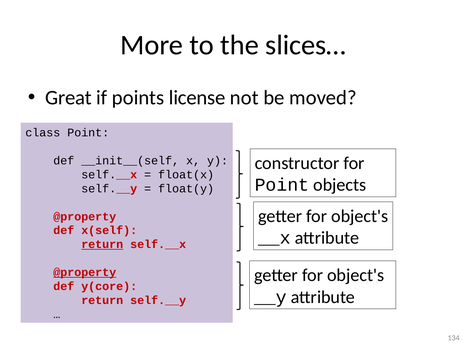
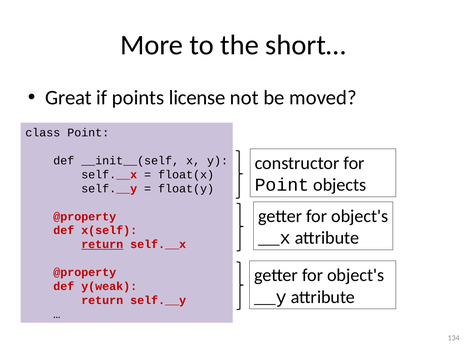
slices…: slices… -> short…
@property at (85, 273) underline: present -> none
y(core: y(core -> y(weak
